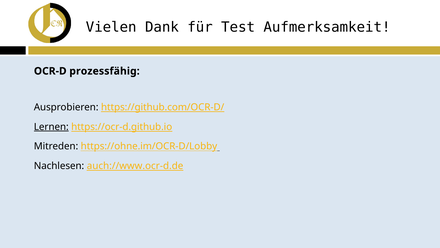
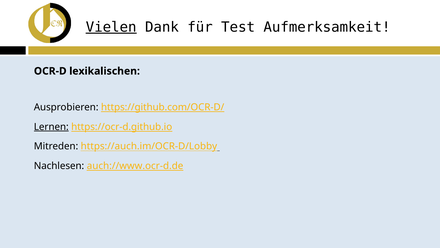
Vielen underline: none -> present
prozessfähig: prozessfähig -> lexikalischen
https://ohne.im/OCR-D/Lobby: https://ohne.im/OCR-D/Lobby -> https://auch.im/OCR-D/Lobby
